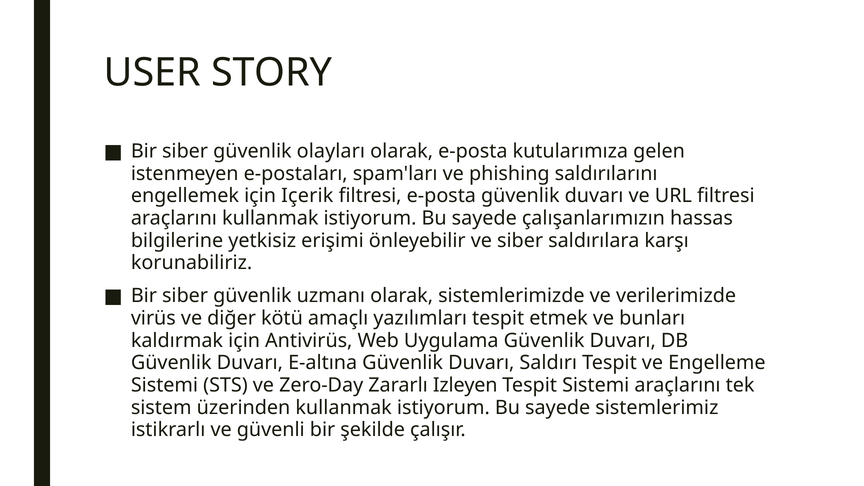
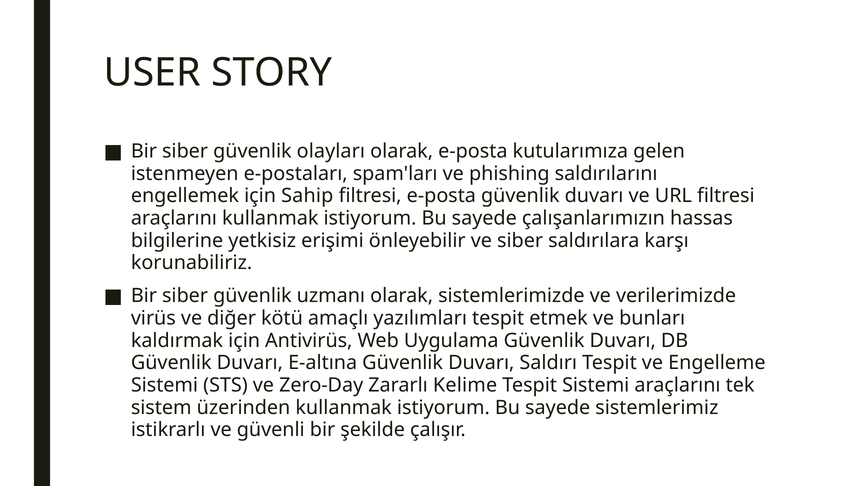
Içerik: Içerik -> Sahip
Izleyen: Izleyen -> Kelime
